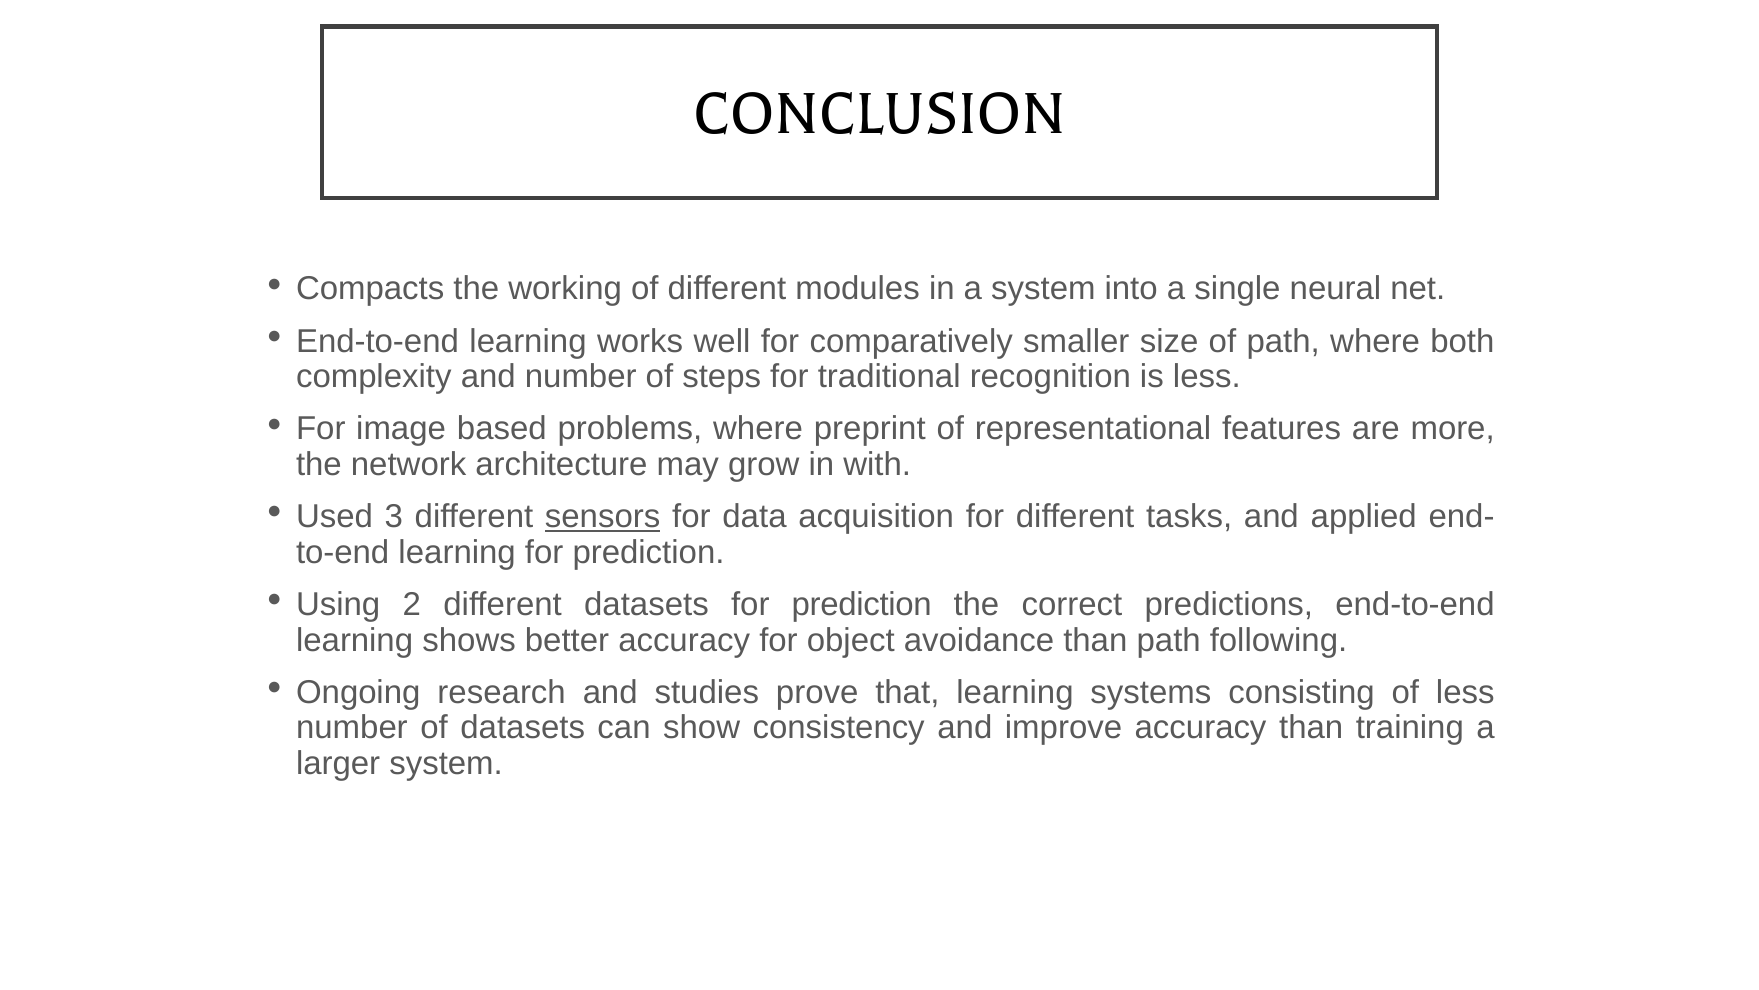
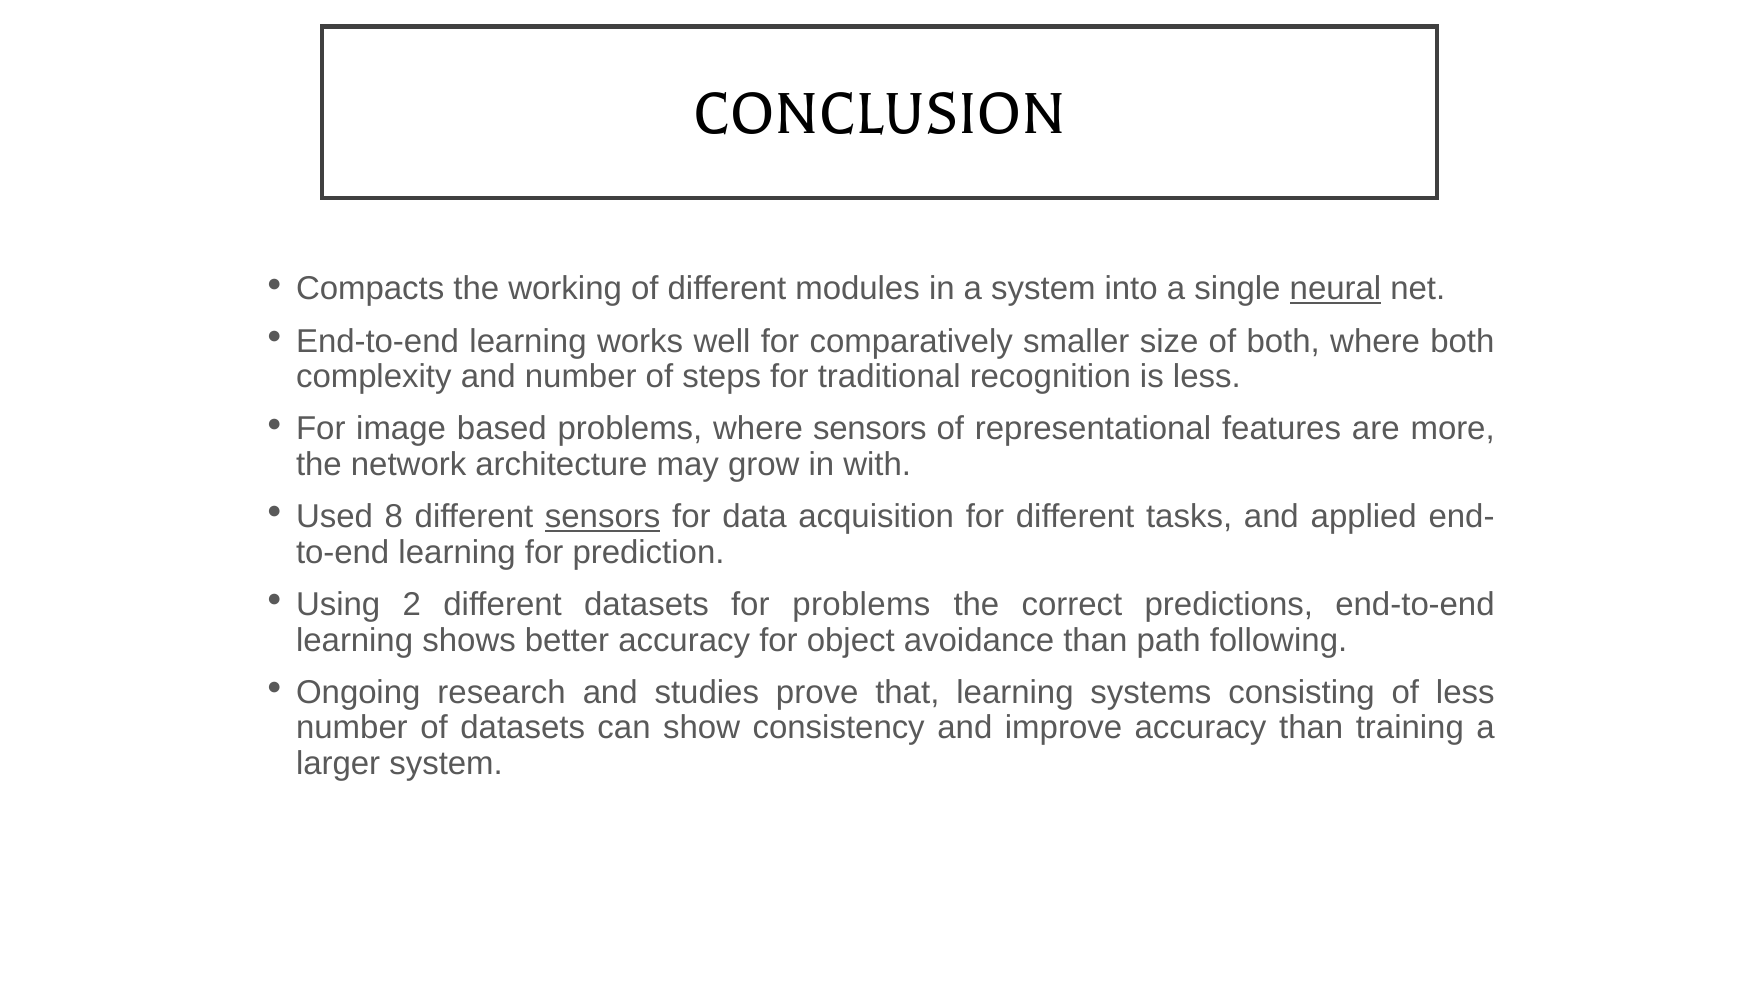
neural underline: none -> present
of path: path -> both
where preprint: preprint -> sensors
3: 3 -> 8
datasets for prediction: prediction -> problems
